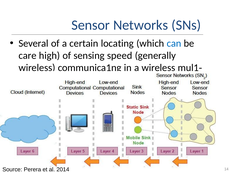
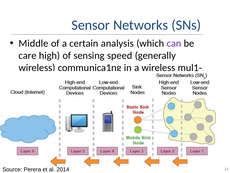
Several: Several -> Middle
locating: locating -> analysis
can colour: blue -> purple
